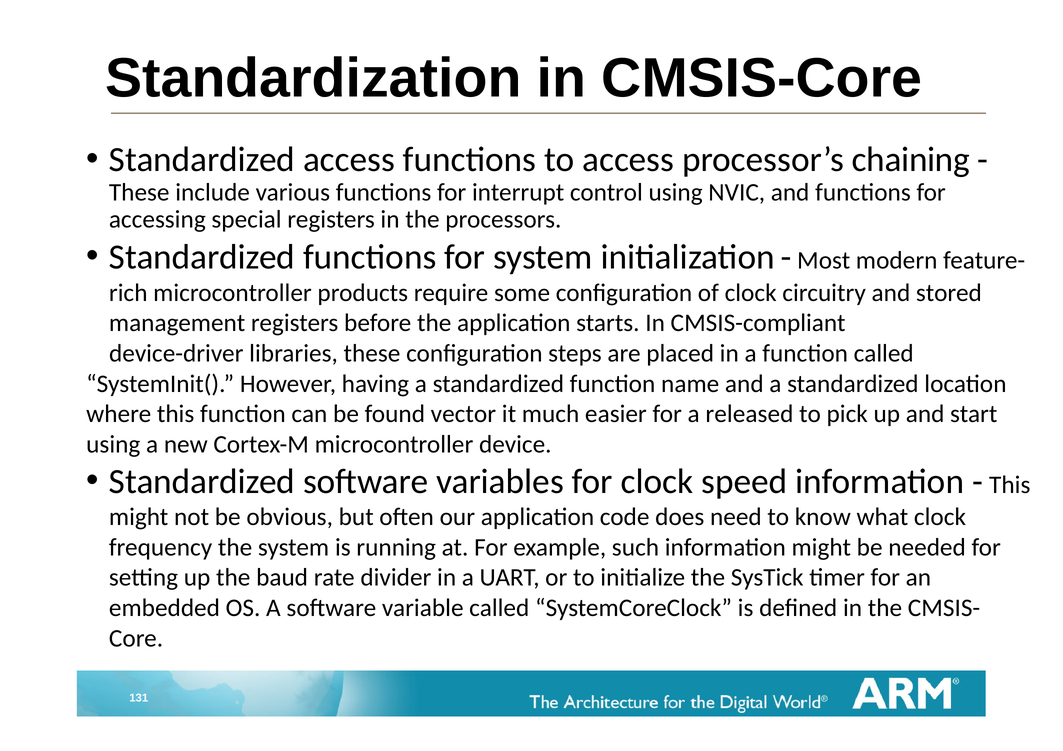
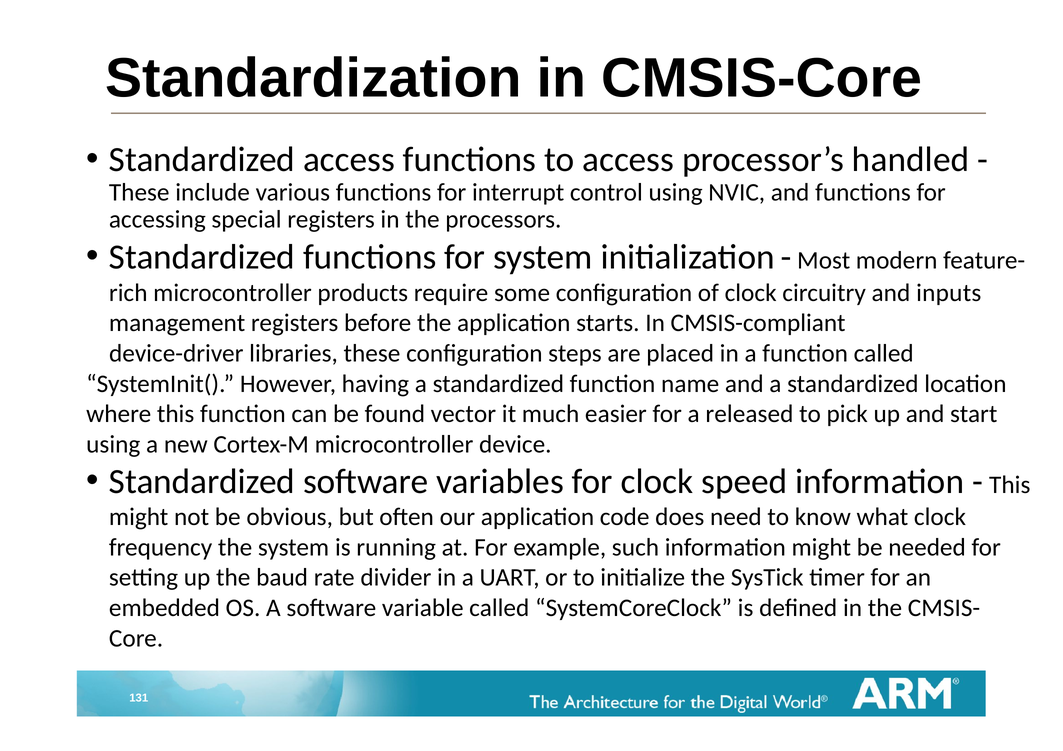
chaining: chaining -> handled
stored: stored -> inputs
